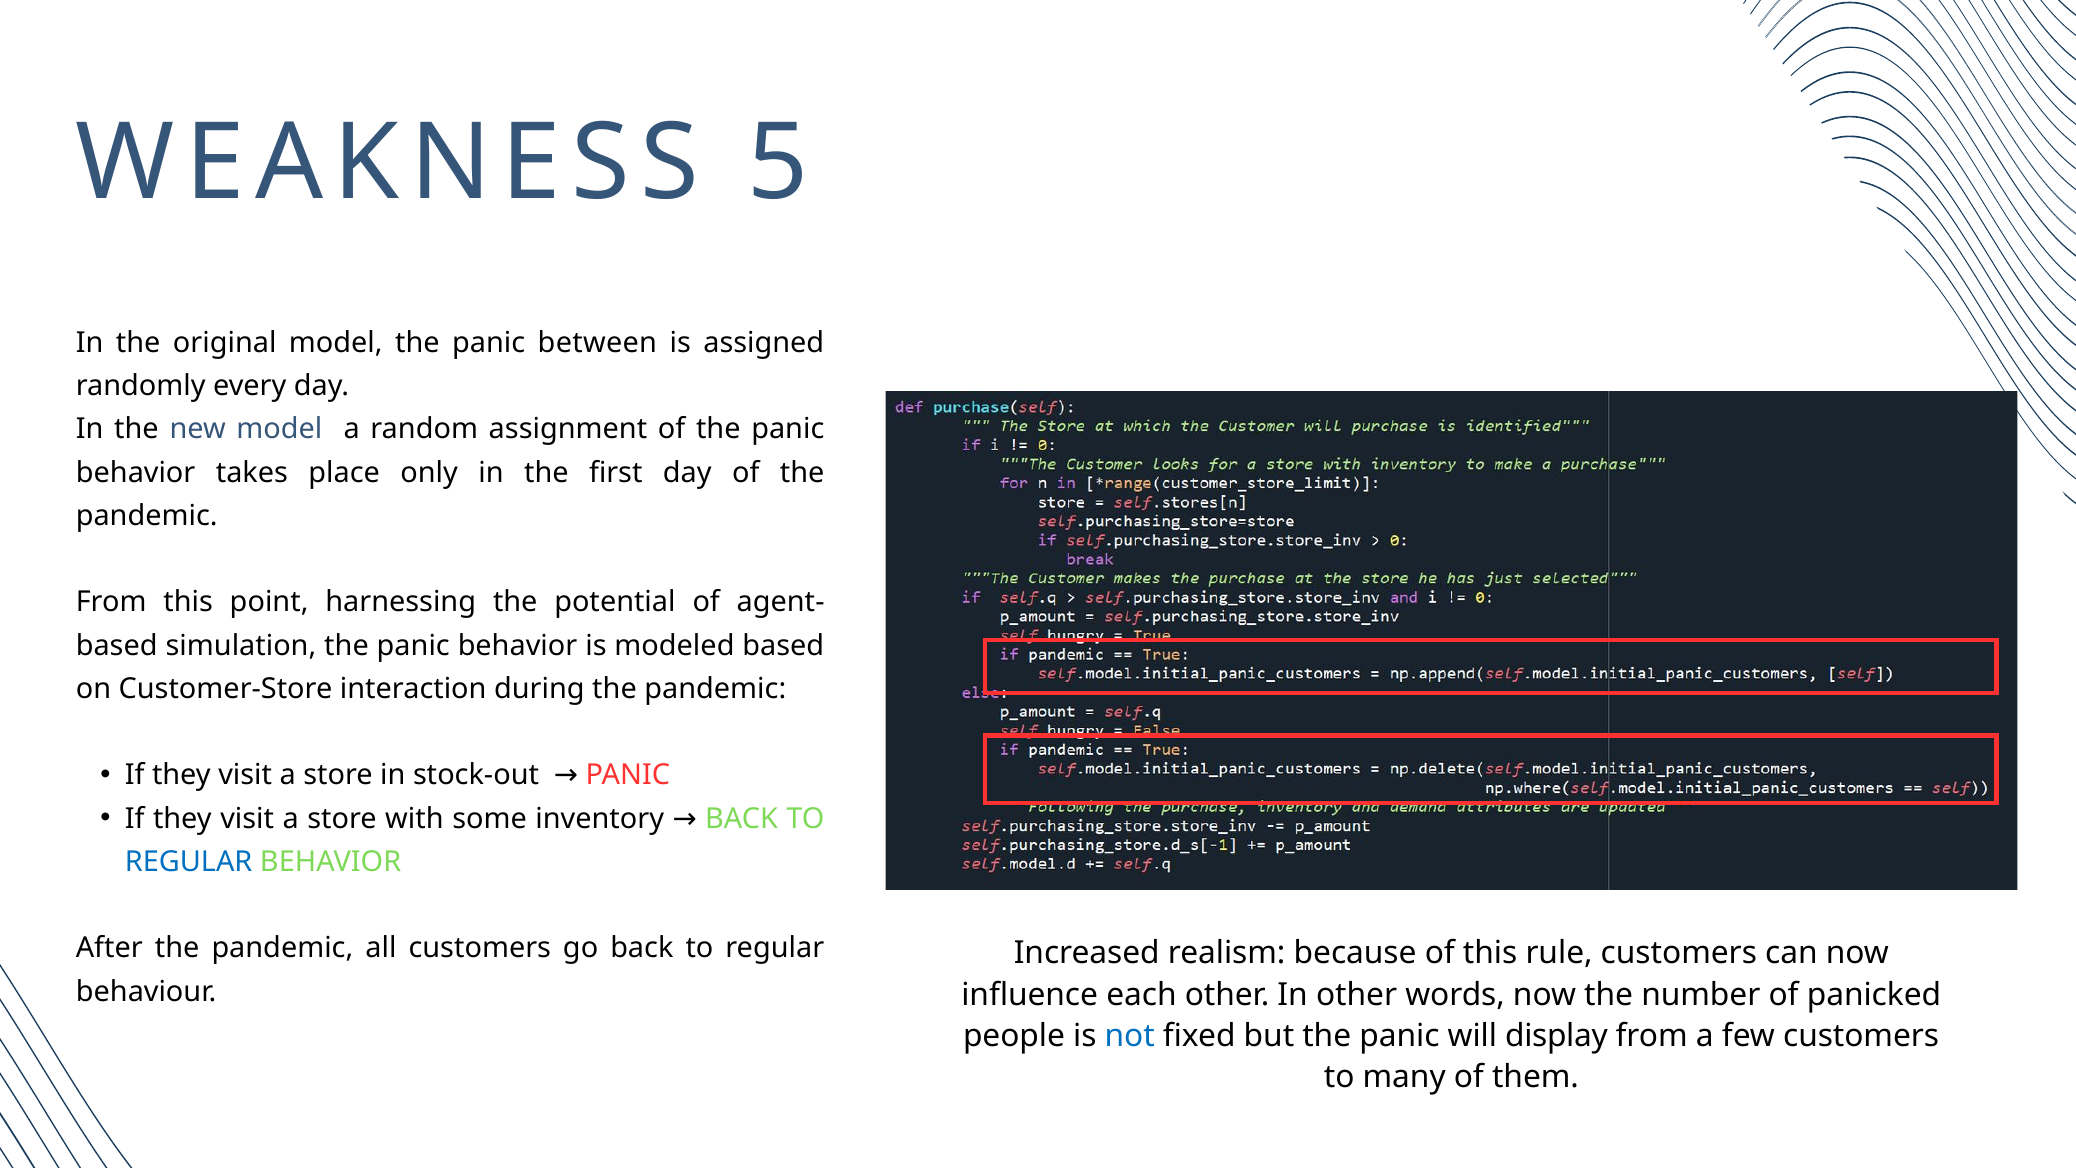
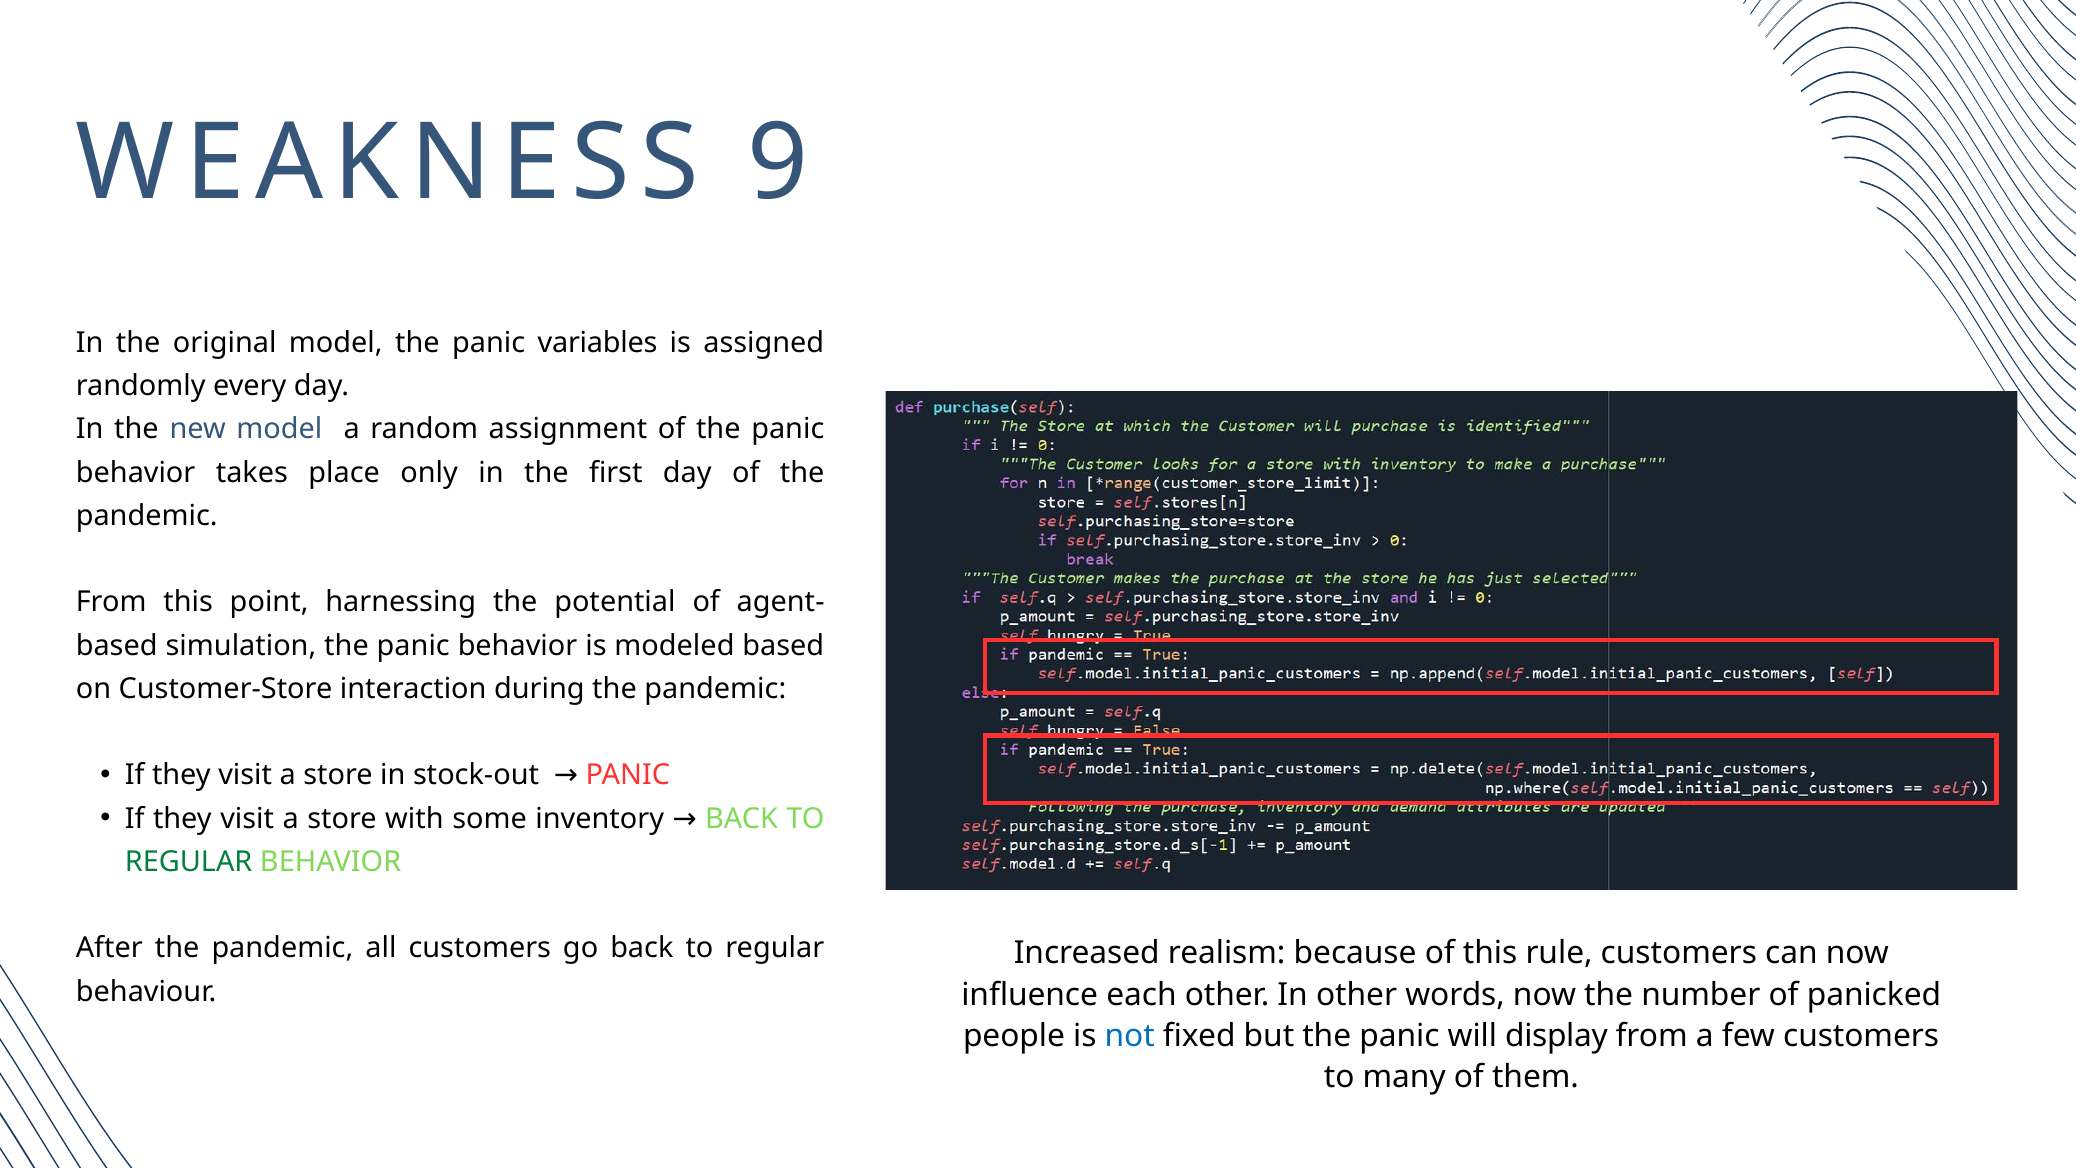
5: 5 -> 9
between: between -> variables
REGULAR at (189, 862) colour: blue -> green
